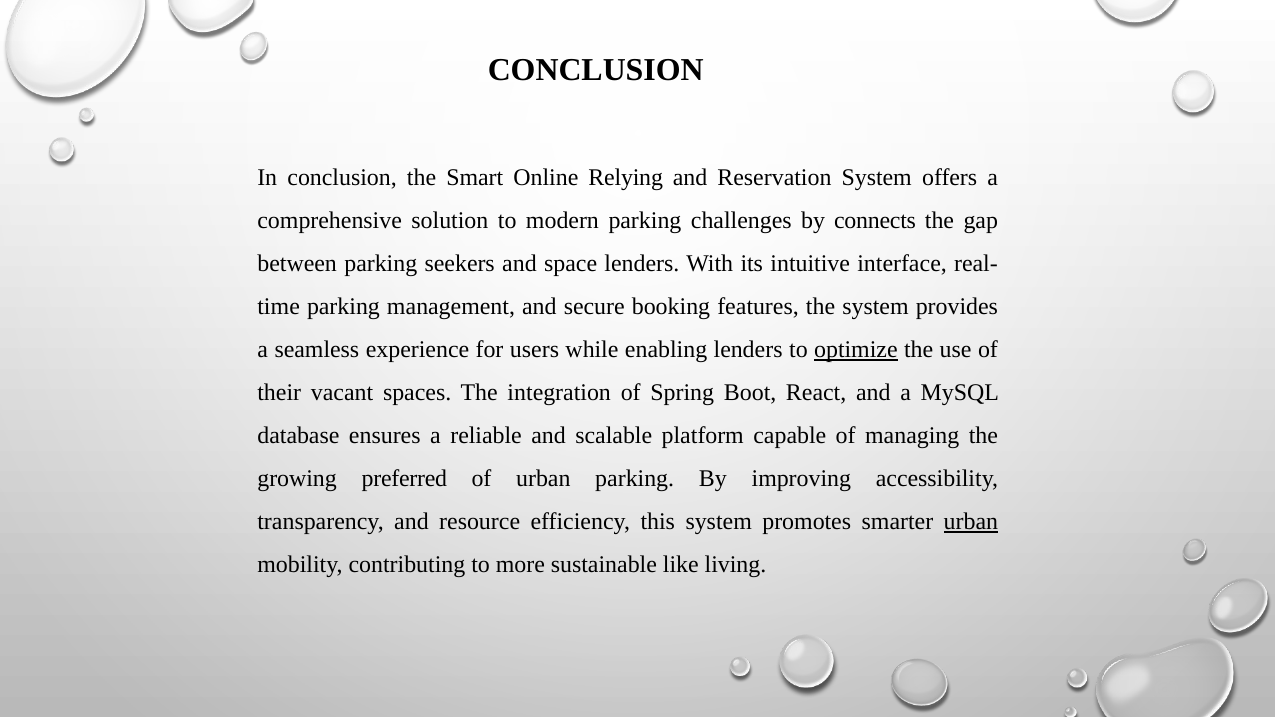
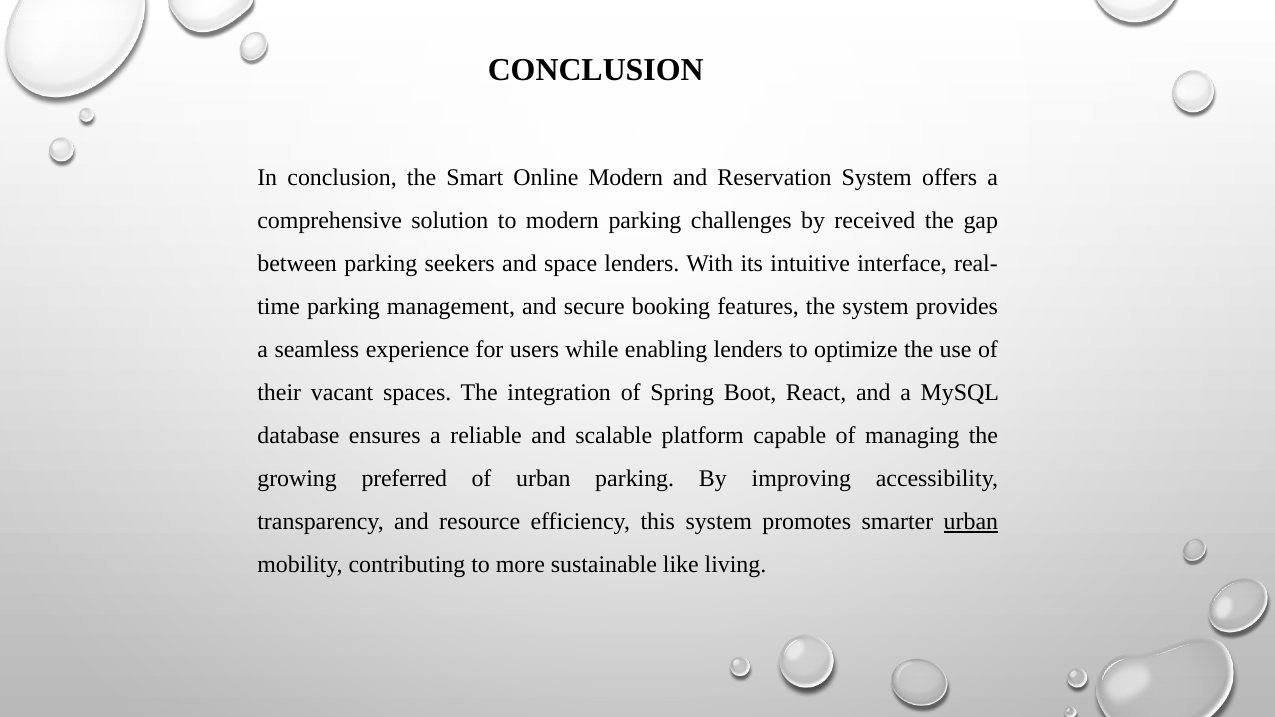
Online Relying: Relying -> Modern
connects: connects -> received
optimize underline: present -> none
